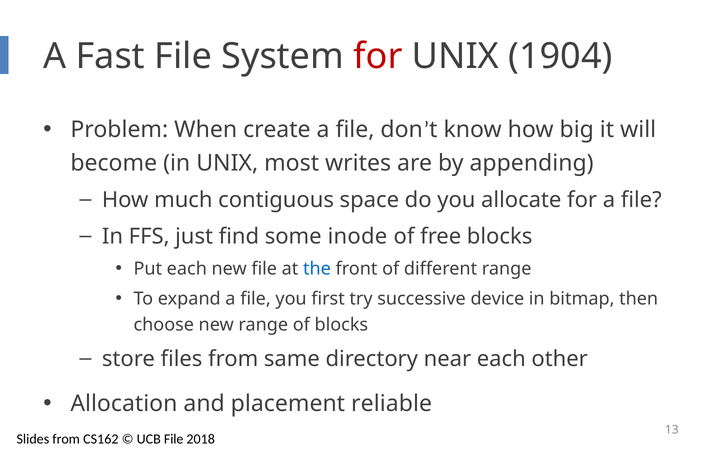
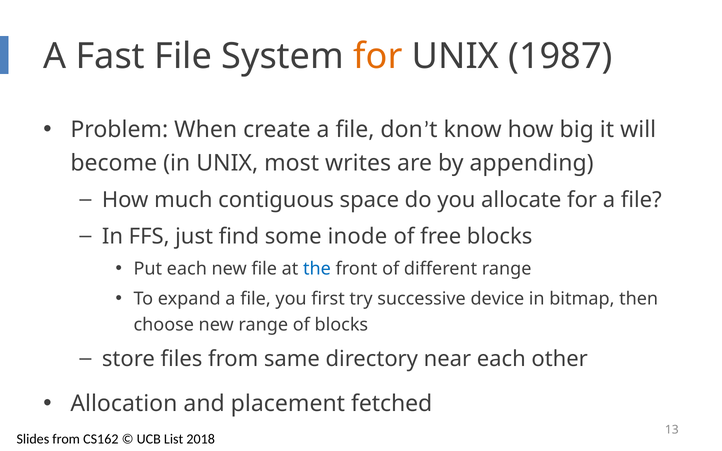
for at (378, 56) colour: red -> orange
1904: 1904 -> 1987
reliable: reliable -> fetched
UCB File: File -> List
